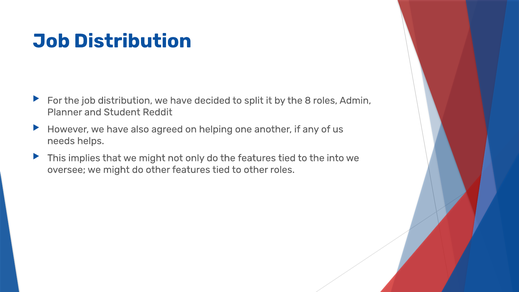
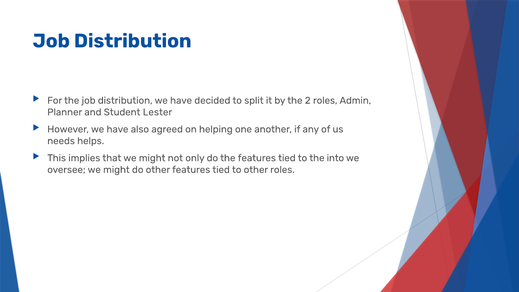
8: 8 -> 2
Reddit: Reddit -> Lester
